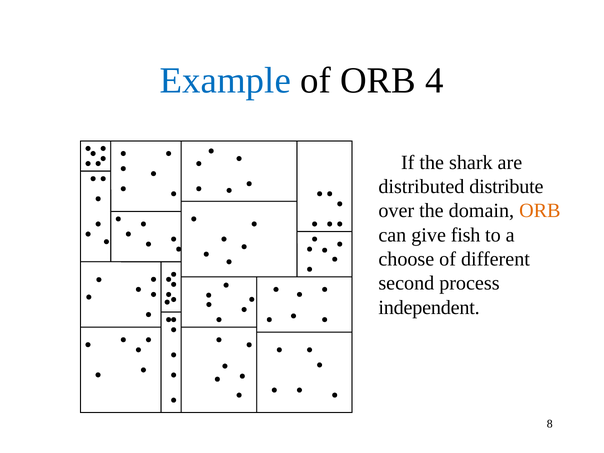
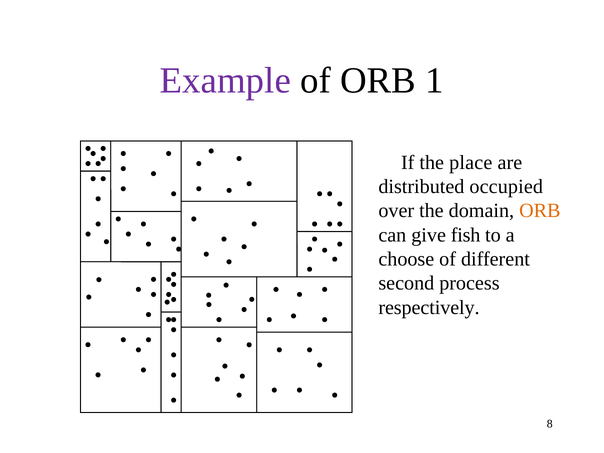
Example colour: blue -> purple
4: 4 -> 1
shark: shark -> place
distribute: distribute -> occupied
independent: independent -> respectively
